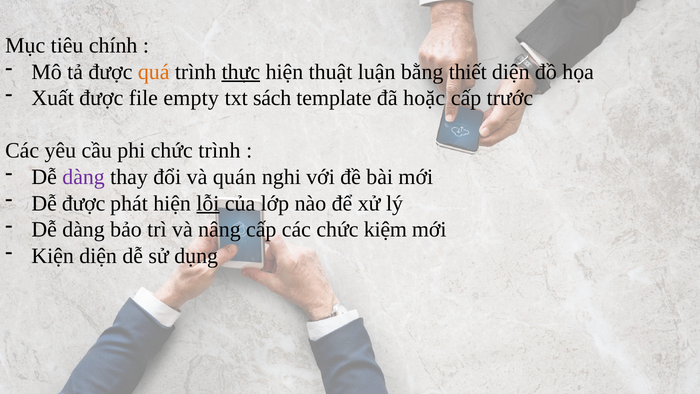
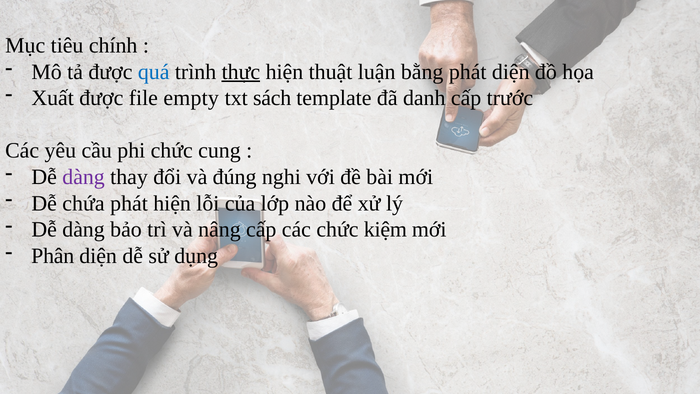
quá colour: orange -> blue
bằng thiết: thiết -> phát
hoặc: hoặc -> danh
chức trình: trình -> cung
quán: quán -> đúng
Dễ được: được -> chứa
lỗi underline: present -> none
Kiện: Kiện -> Phân
